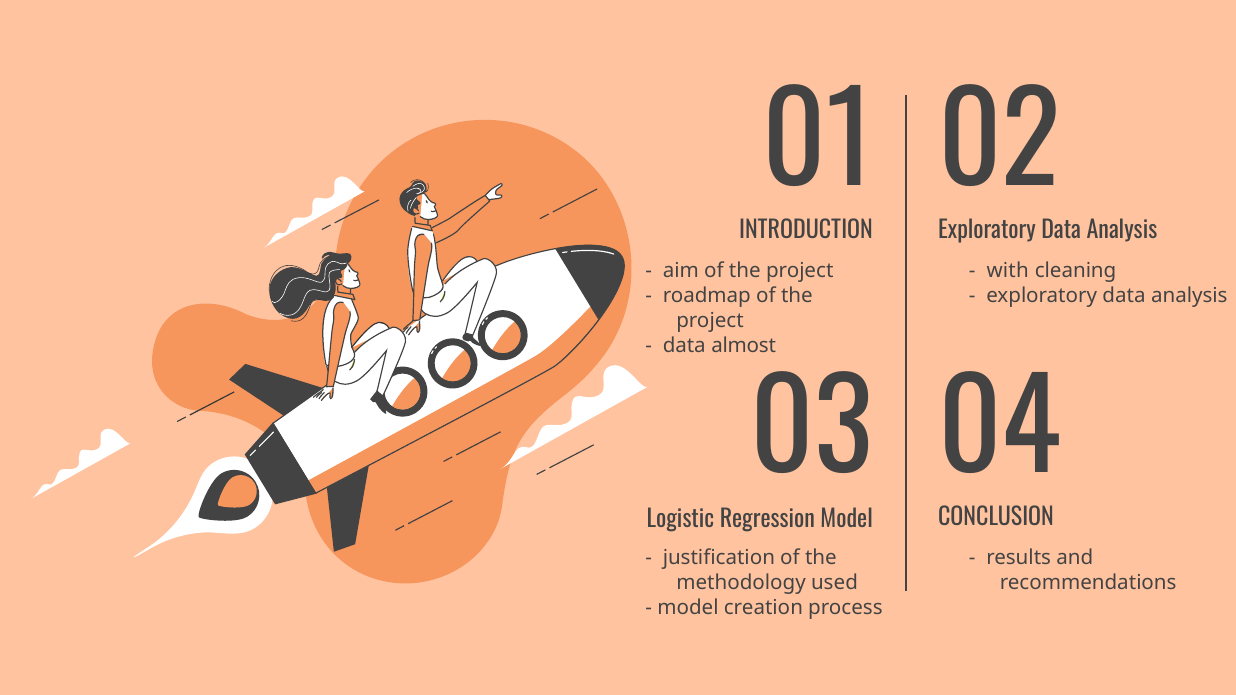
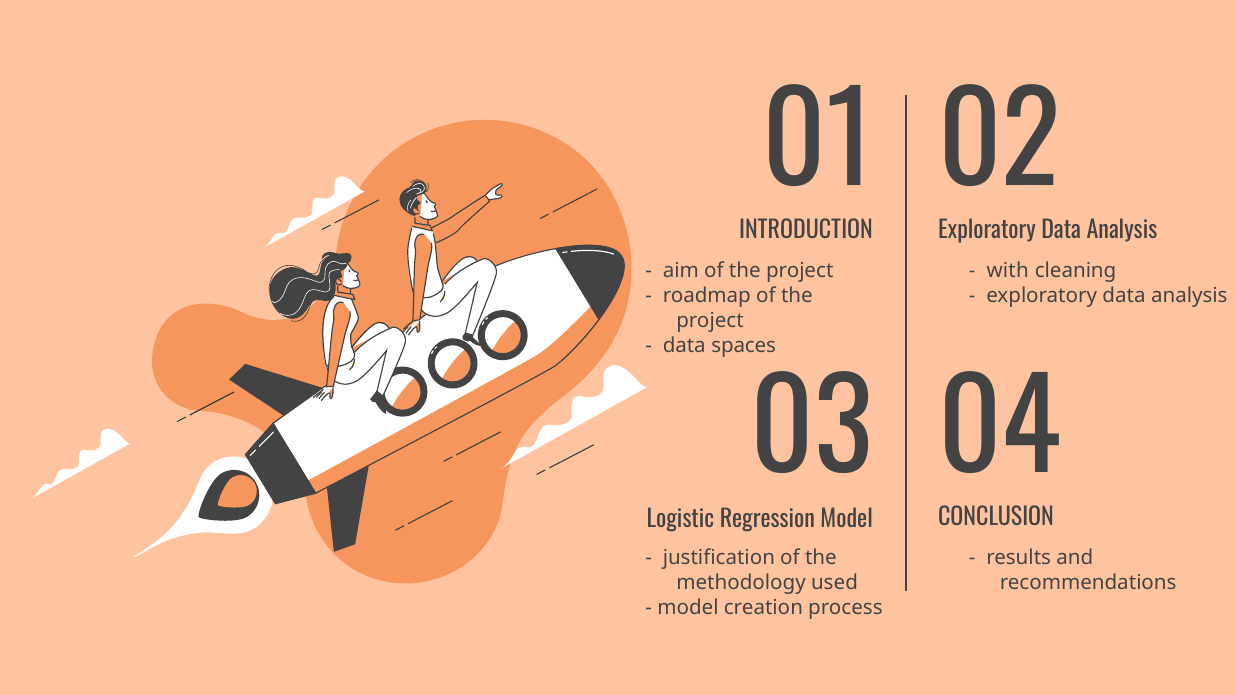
almost: almost -> spaces
